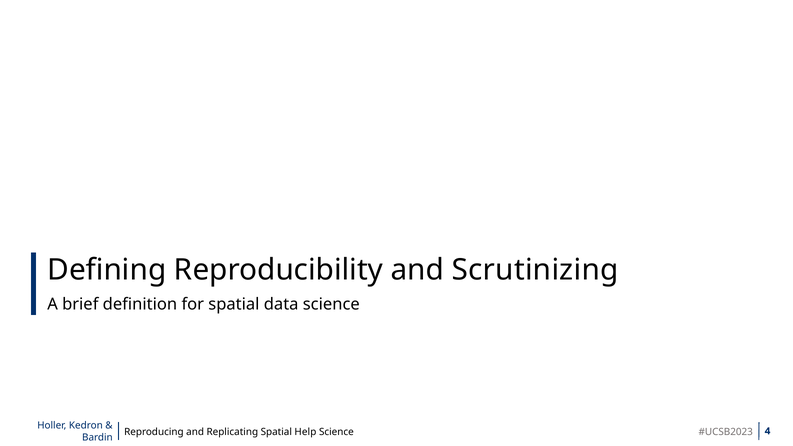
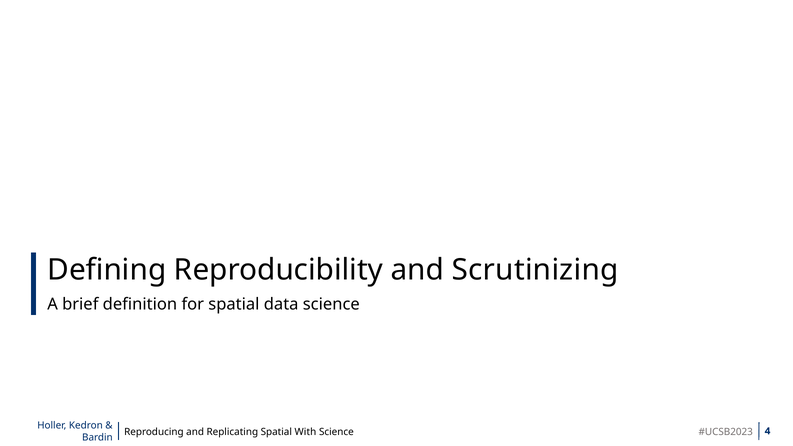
Help: Help -> With
